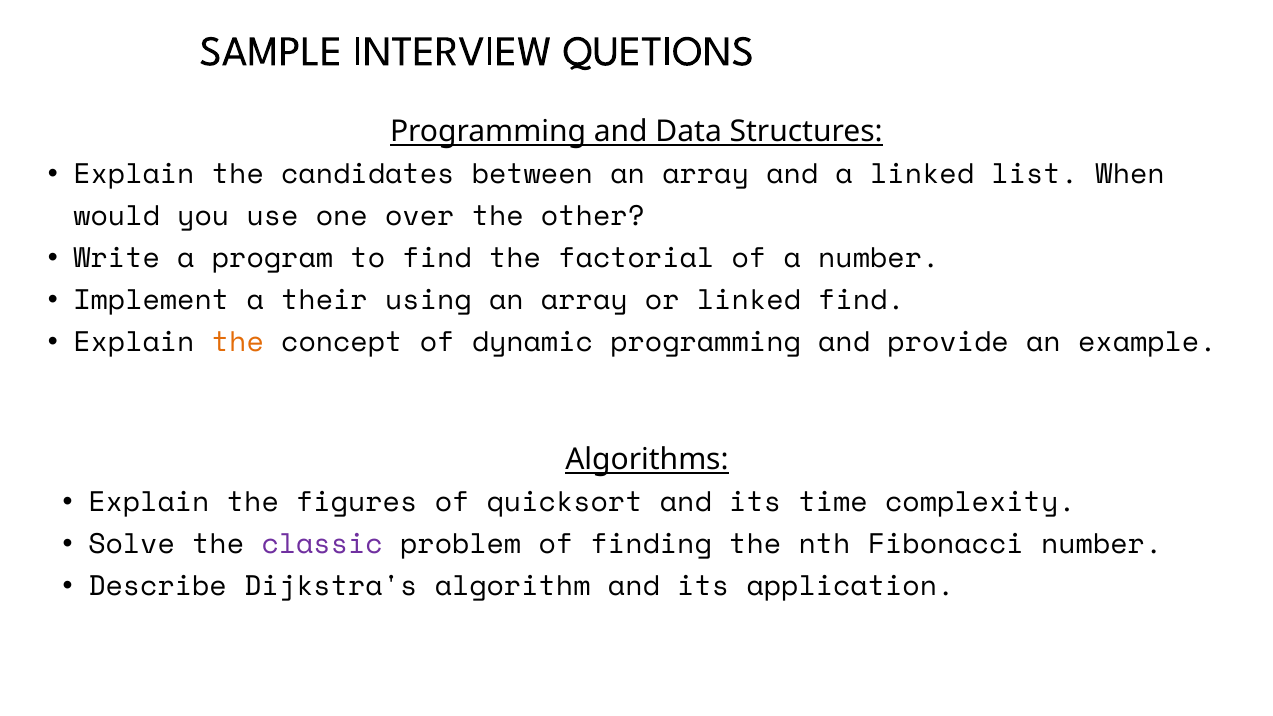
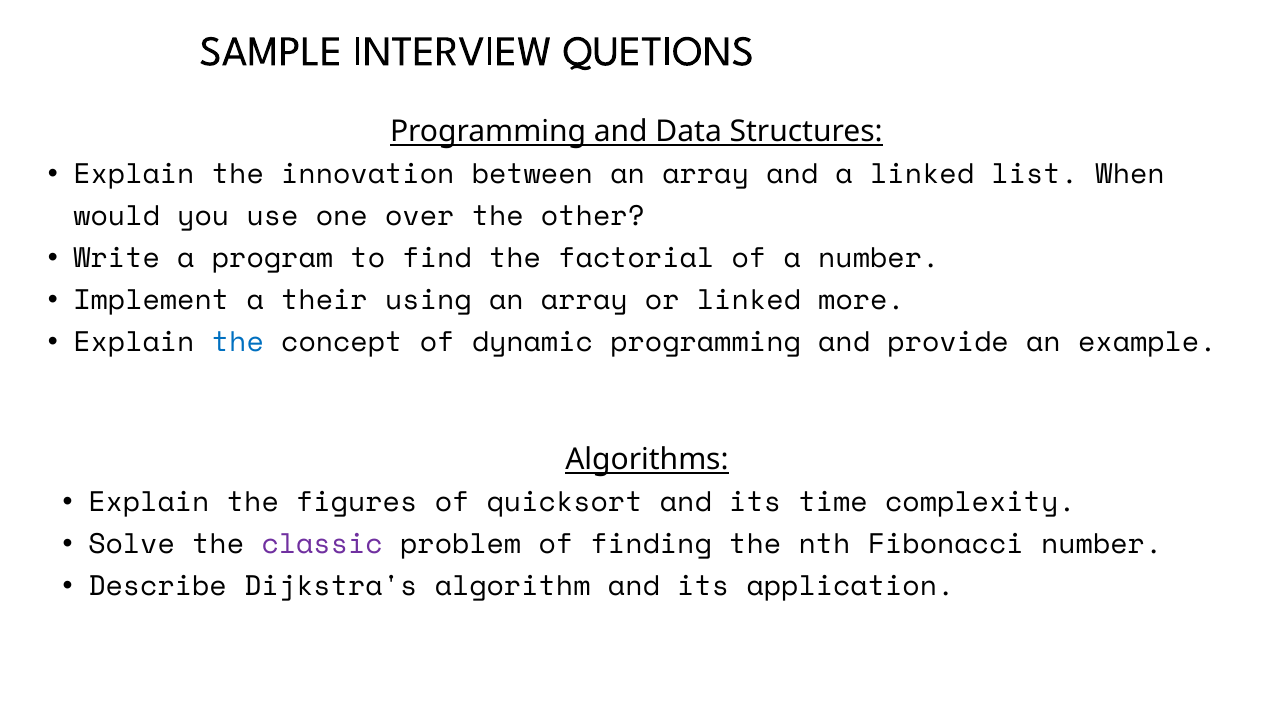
candidates: candidates -> innovation
linked find: find -> more
the at (238, 342) colour: orange -> blue
